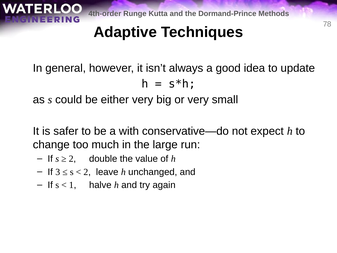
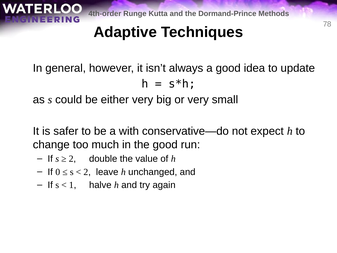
the large: large -> good
3: 3 -> 0
